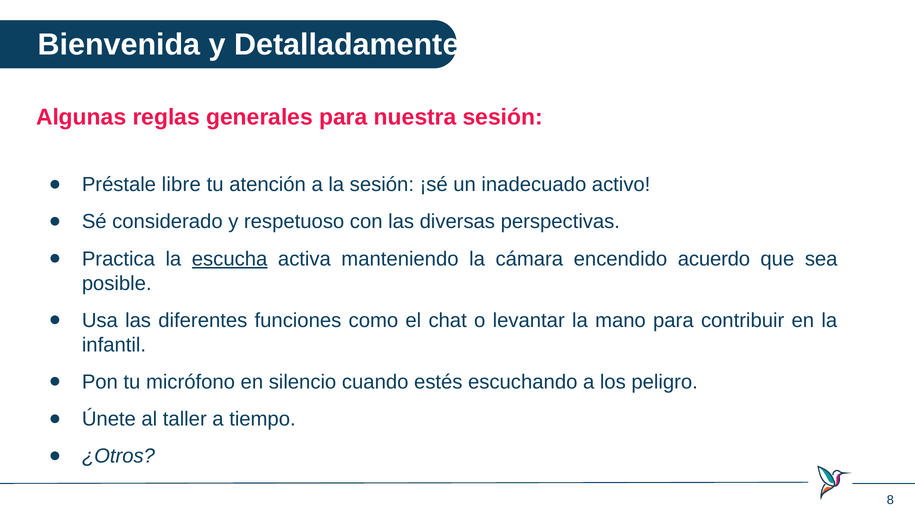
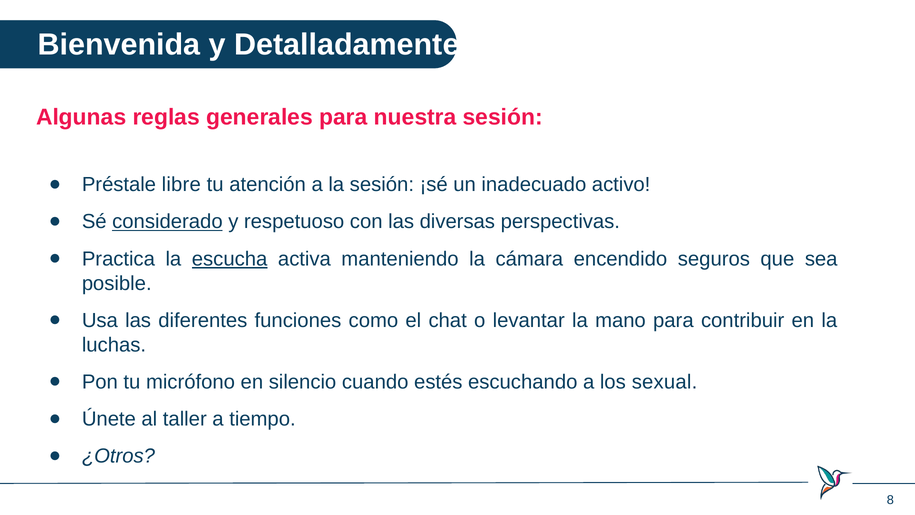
considerado underline: none -> present
acuerdo: acuerdo -> seguros
infantil: infantil -> luchas
peligro: peligro -> sexual
